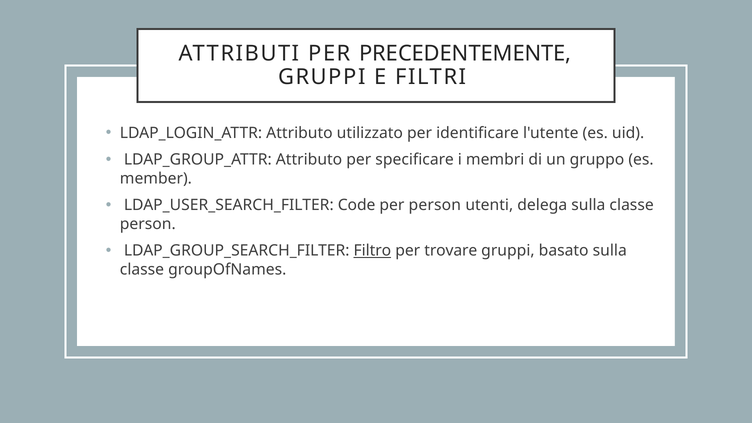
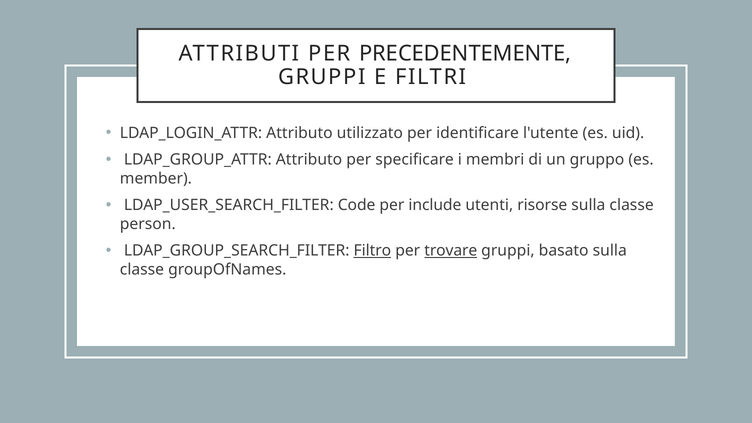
per person: person -> include
delega: delega -> risorse
trovare underline: none -> present
